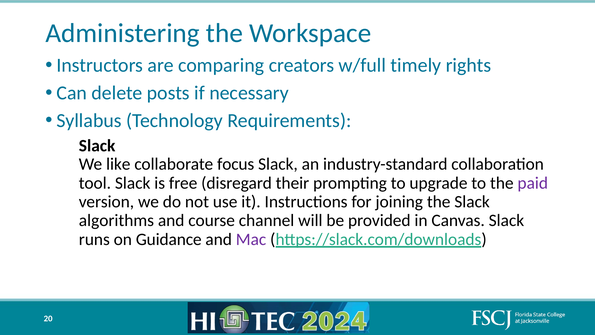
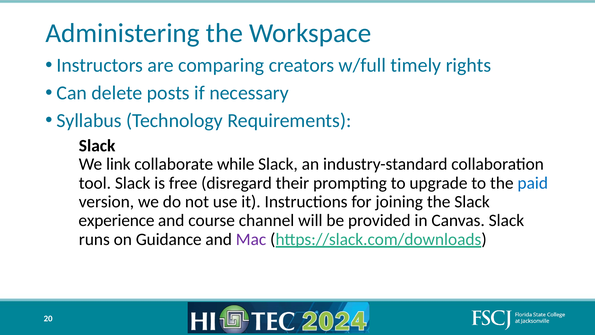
like: like -> link
focus: focus -> while
paid colour: purple -> blue
algorithms: algorithms -> experience
